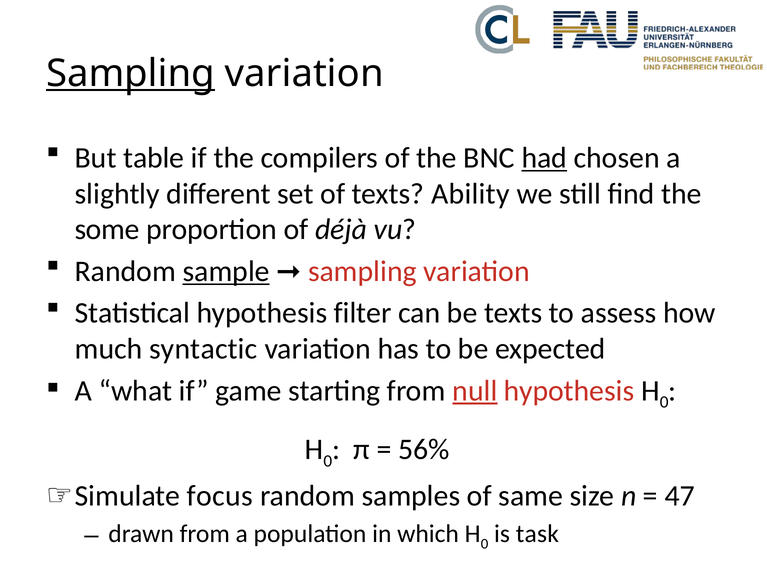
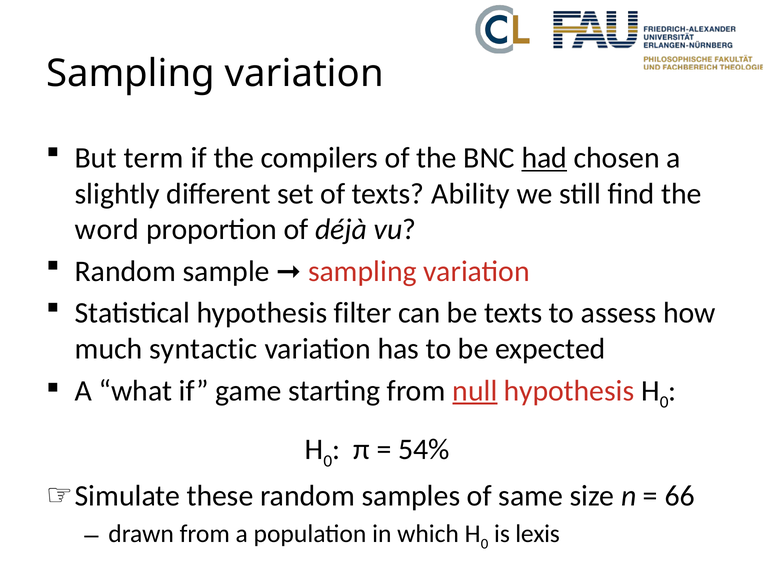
Sampling underline: present -> none
table: table -> term
some: some -> word
sample underline: present -> none
56%: 56% -> 54%
focus: focus -> these
47: 47 -> 66
task: task -> lexis
